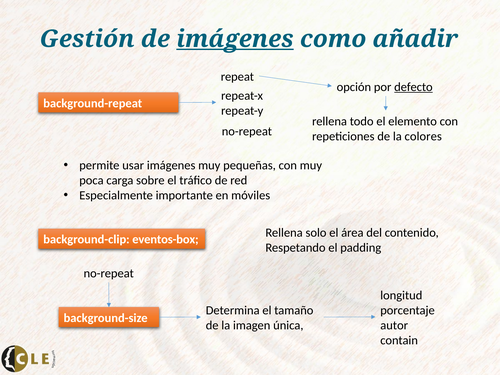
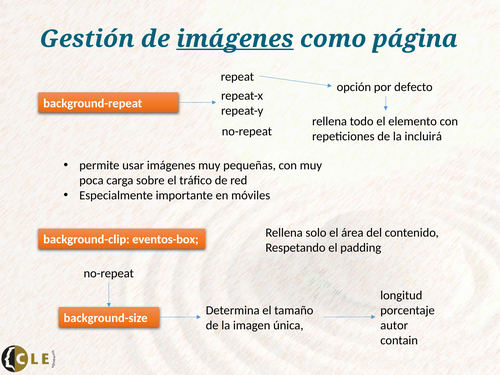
añadir: añadir -> página
defecto underline: present -> none
colores: colores -> incluirá
